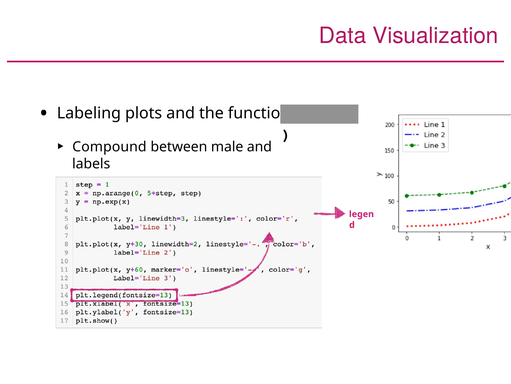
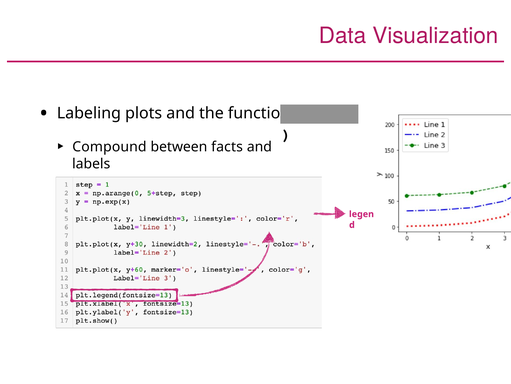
male: male -> facts
